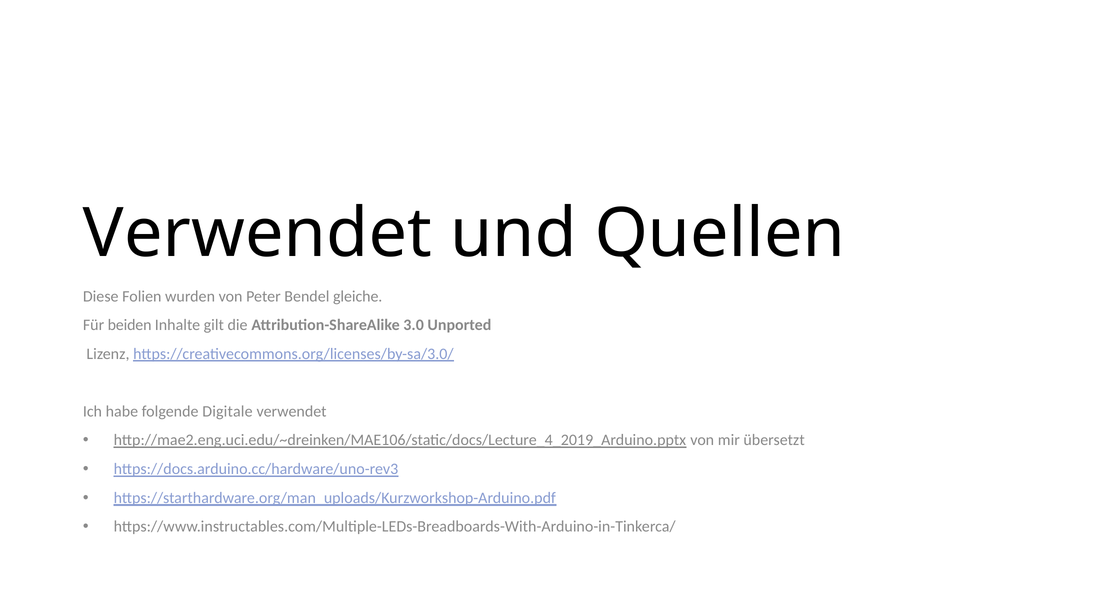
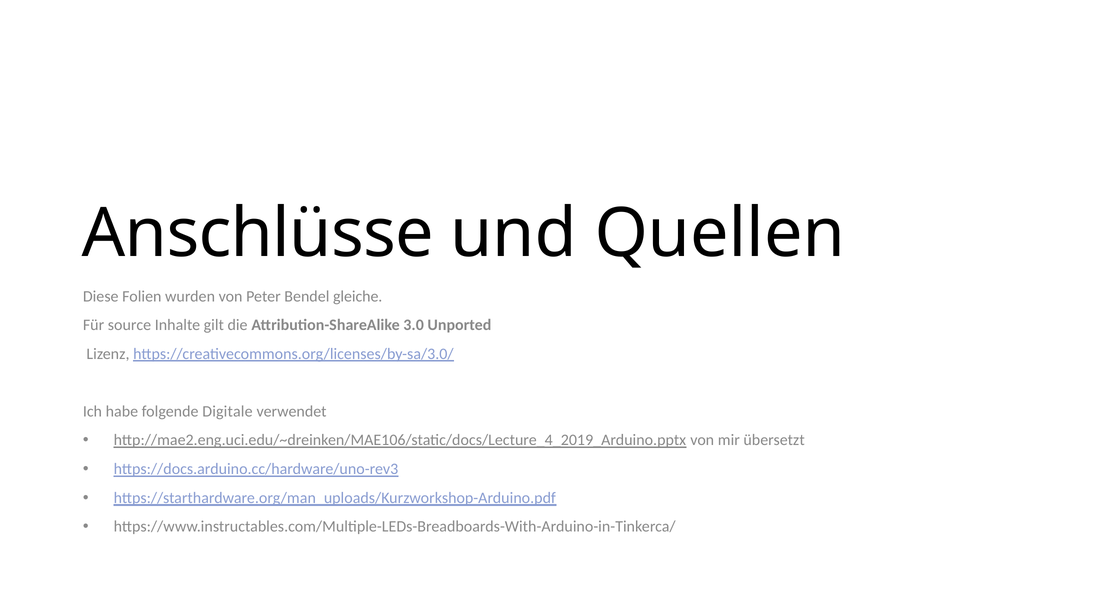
Verwendet at (258, 234): Verwendet -> Anschlüsse
beiden: beiden -> source
